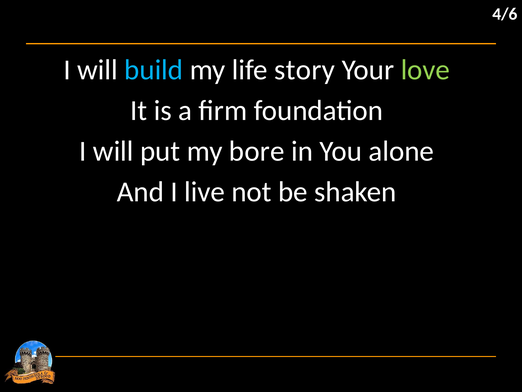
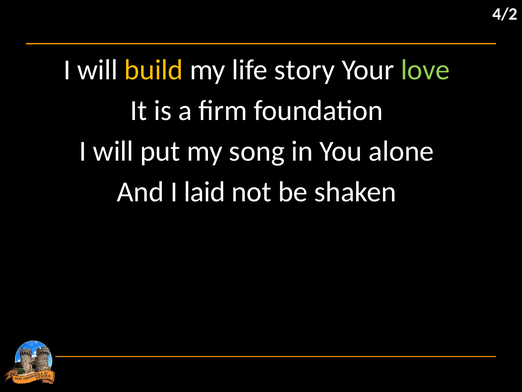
4/6: 4/6 -> 4/2
build colour: light blue -> yellow
bore: bore -> song
live: live -> laid
